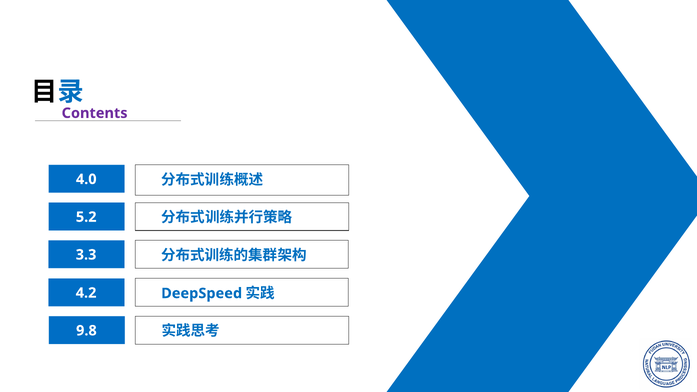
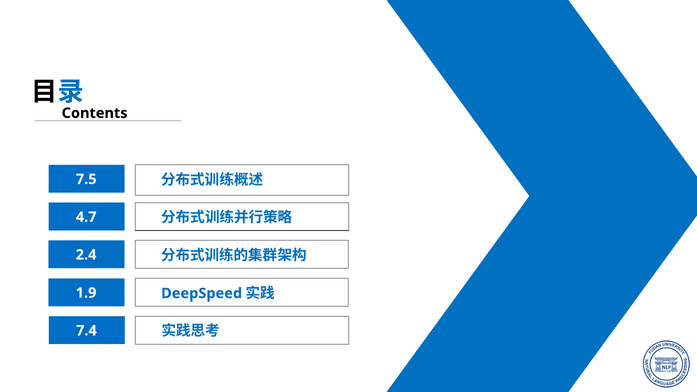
Contents colour: purple -> black
4.0: 4.0 -> 7.5
5.2: 5.2 -> 4.7
3.3: 3.3 -> 2.4
4.2: 4.2 -> 1.9
9.8: 9.8 -> 7.4
